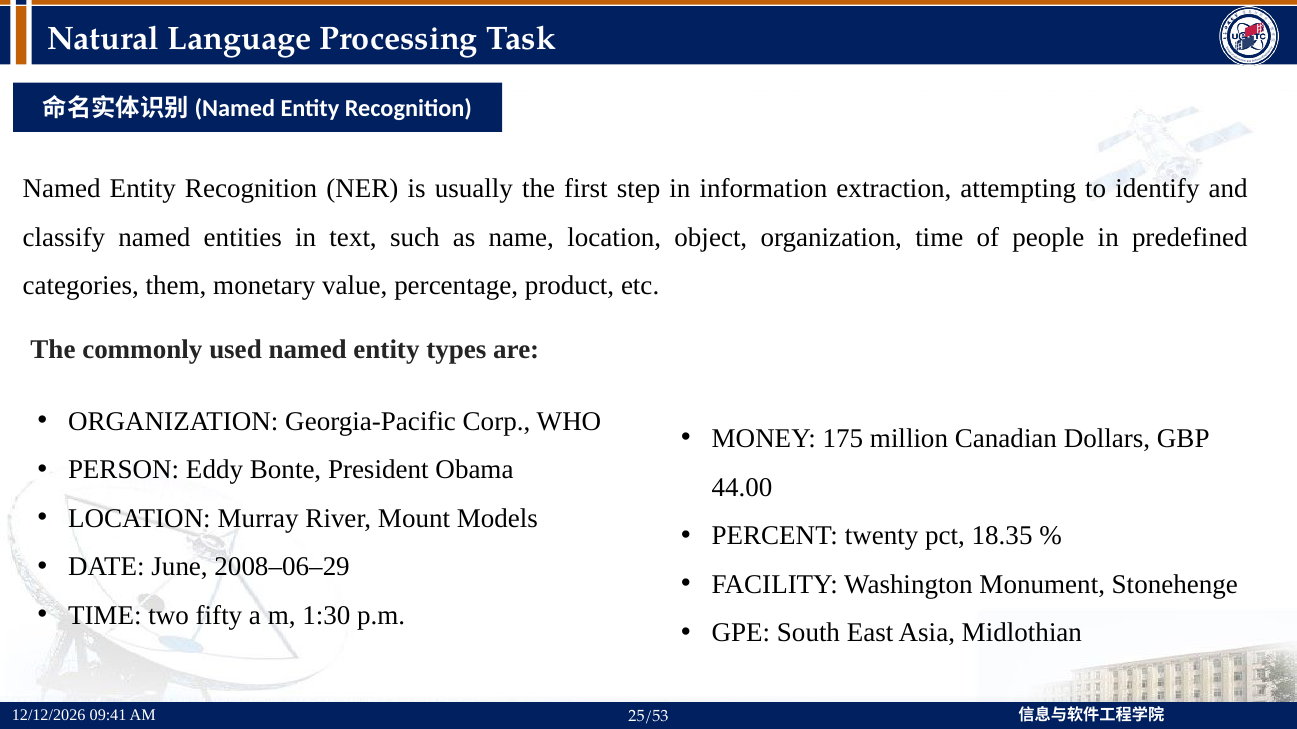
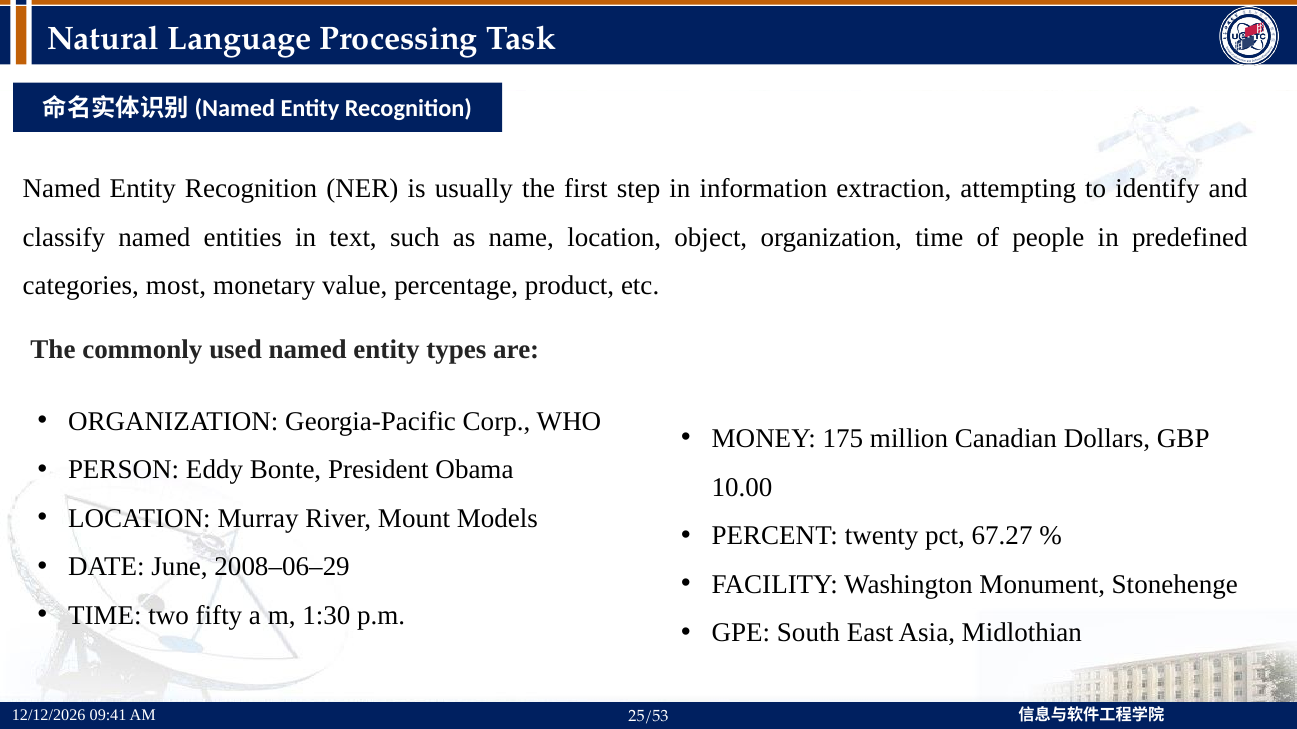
them: them -> most
44.00: 44.00 -> 10.00
18.35: 18.35 -> 67.27
